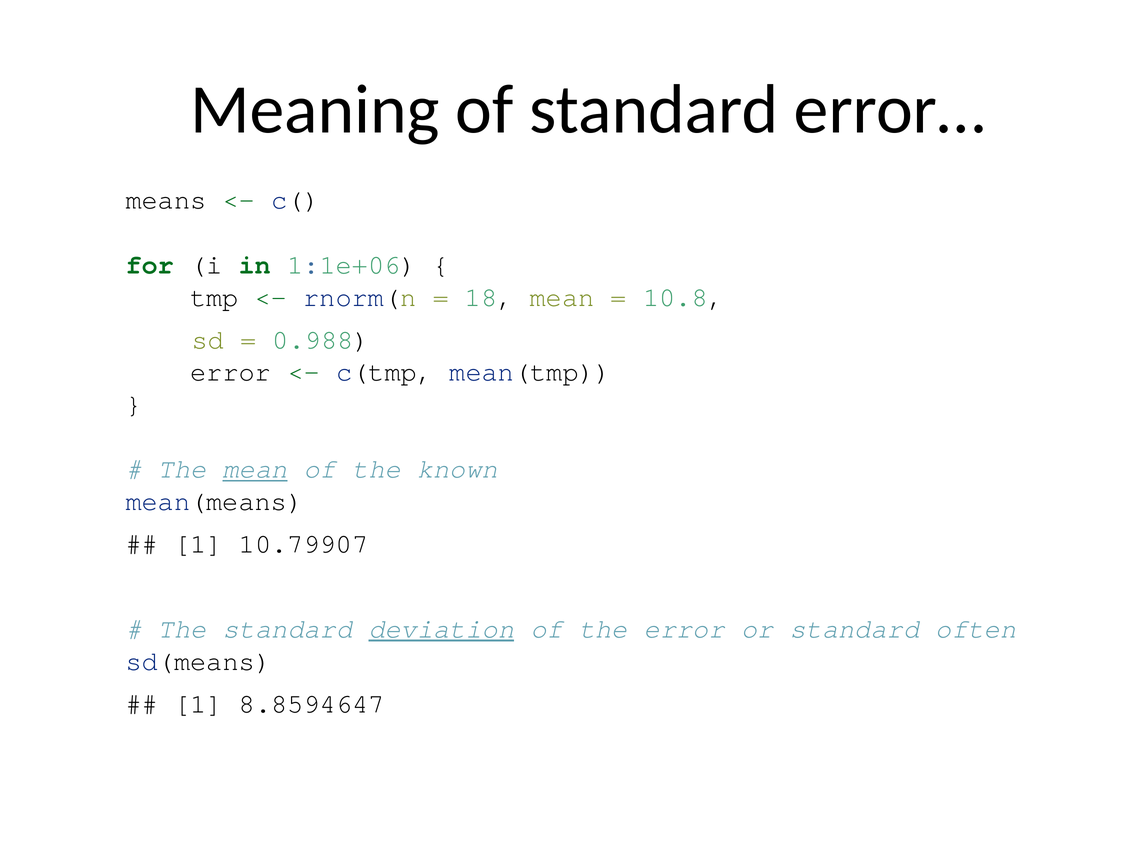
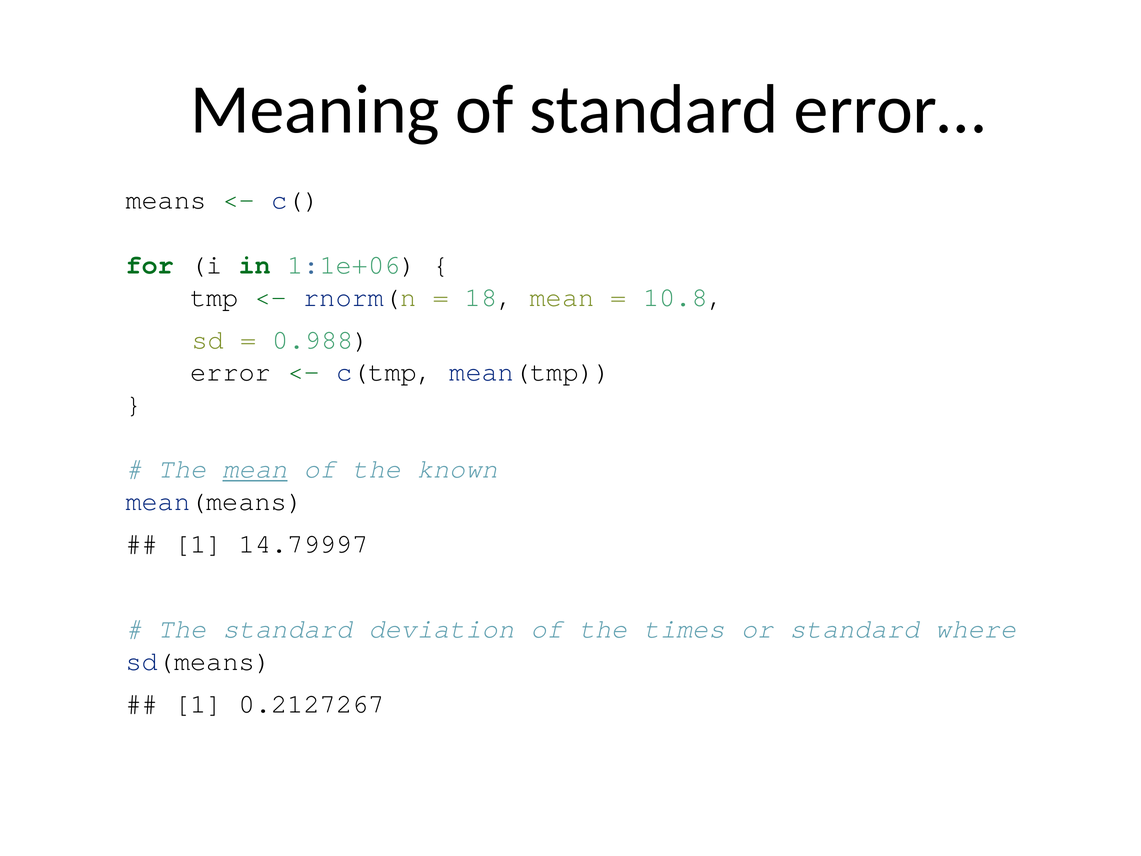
10.79907: 10.79907 -> 14.79997
deviation underline: present -> none
the error: error -> times
often: often -> where
8.8594647: 8.8594647 -> 0.2127267
